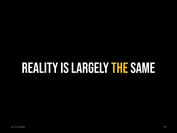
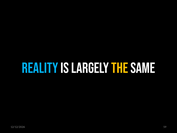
REALITY colour: white -> light blue
